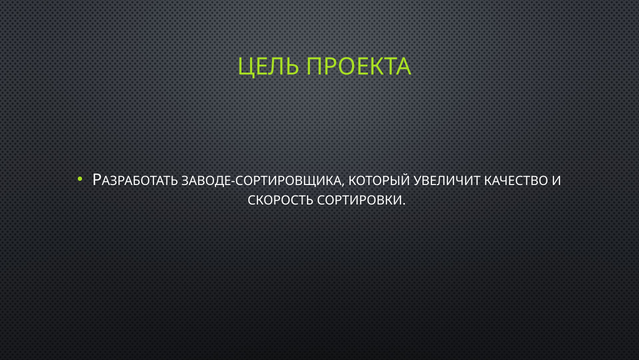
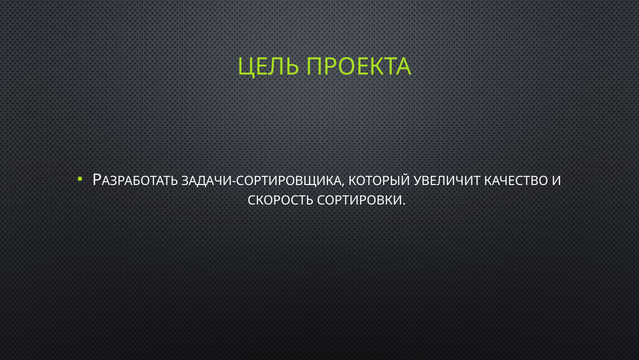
ЗАВОДЕ-СОРТИРОВЩИКА: ЗАВОДЕ-СОРТИРОВЩИКА -> ЗАДАЧИ-СОРТИРОВЩИКА
